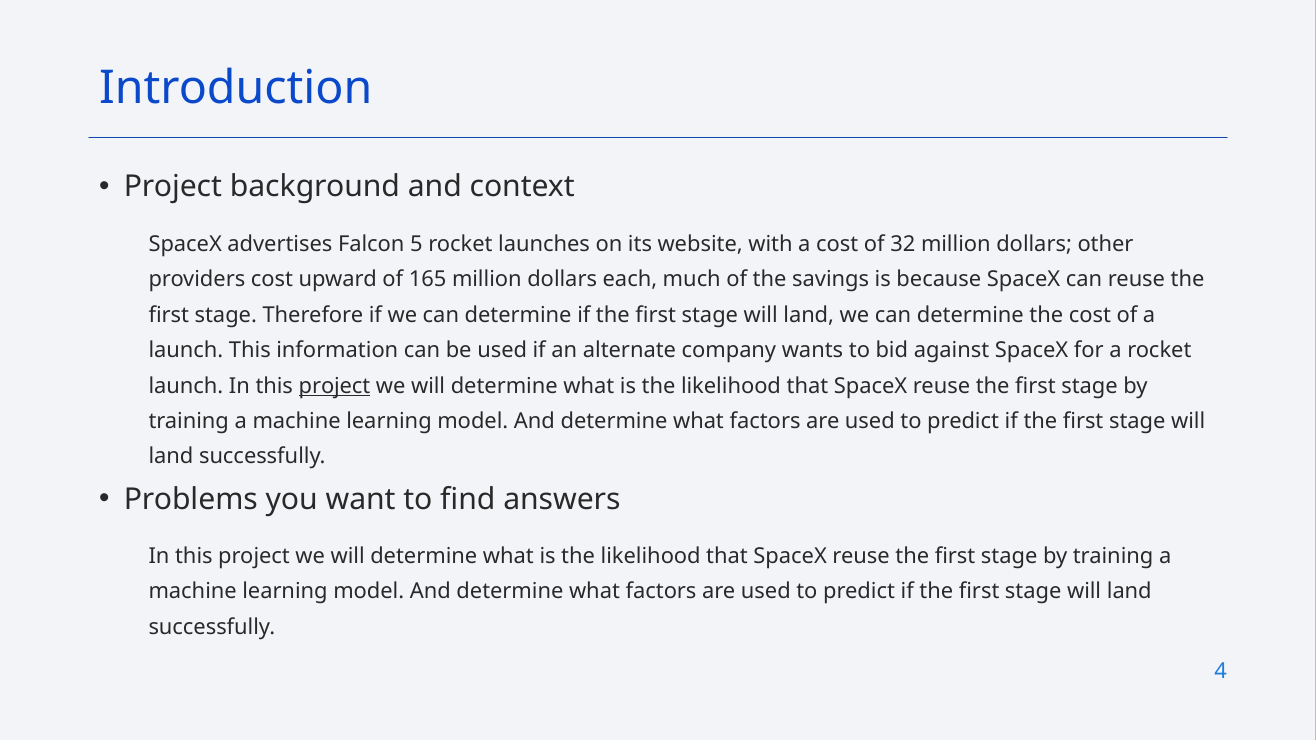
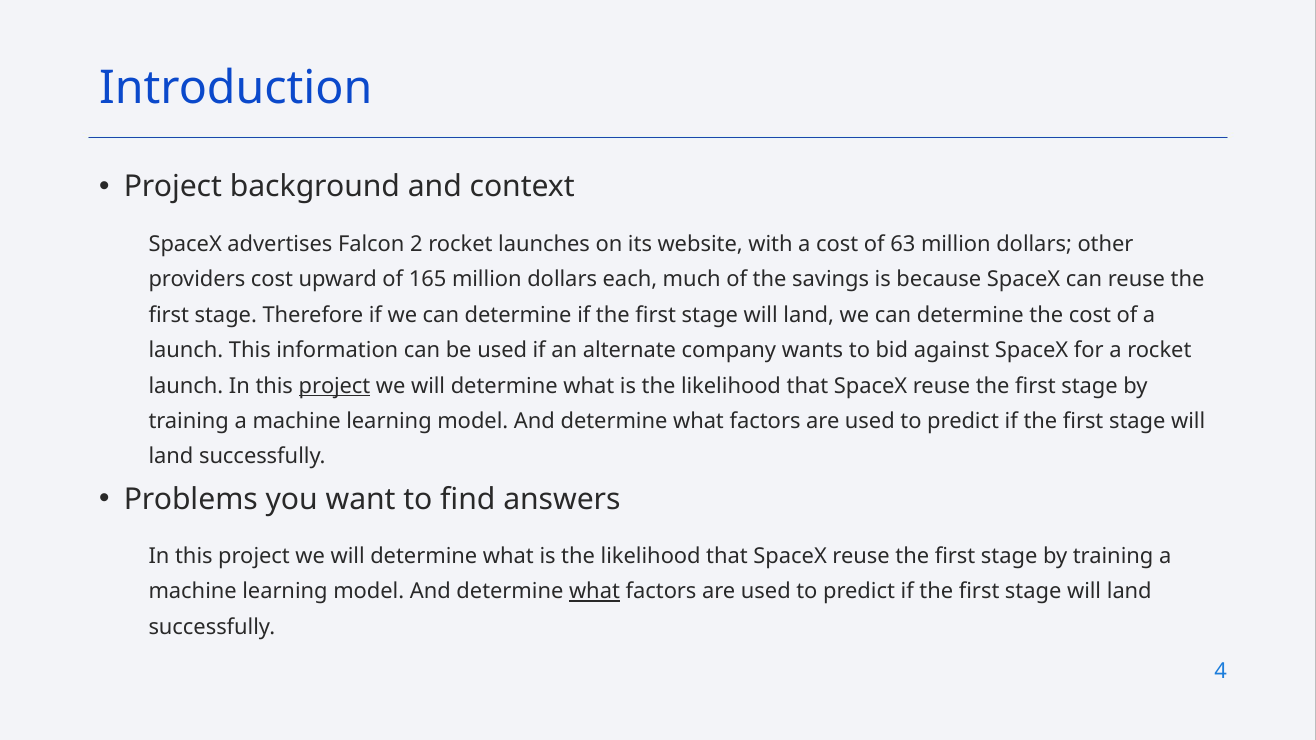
5: 5 -> 2
32: 32 -> 63
what at (594, 592) underline: none -> present
